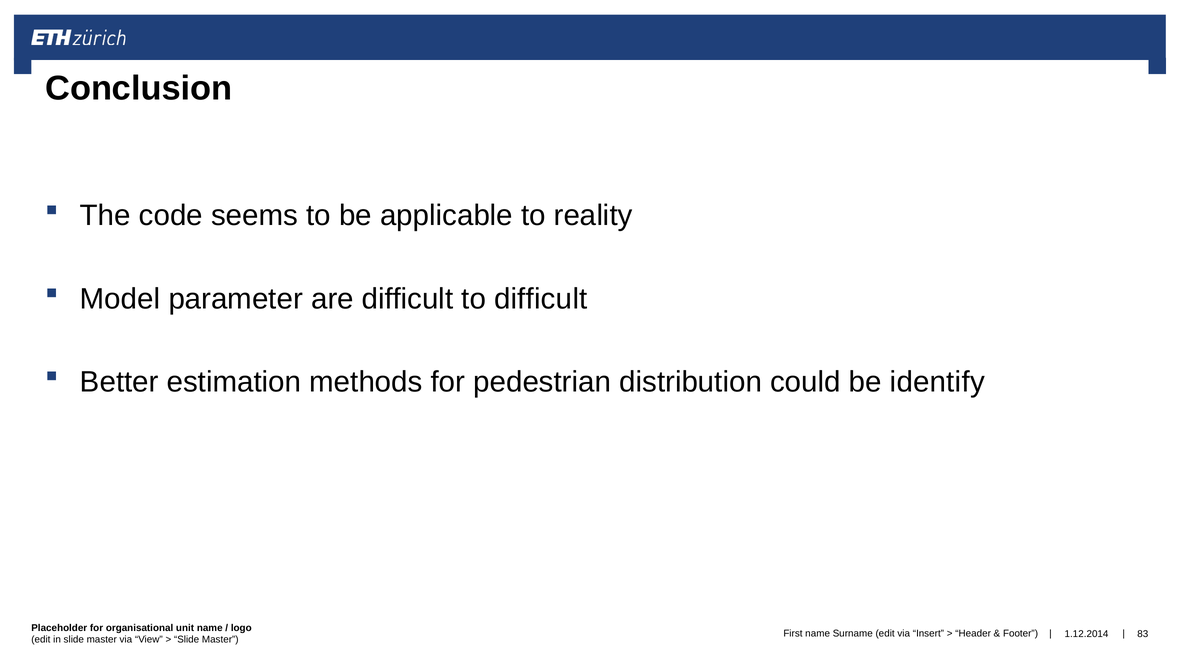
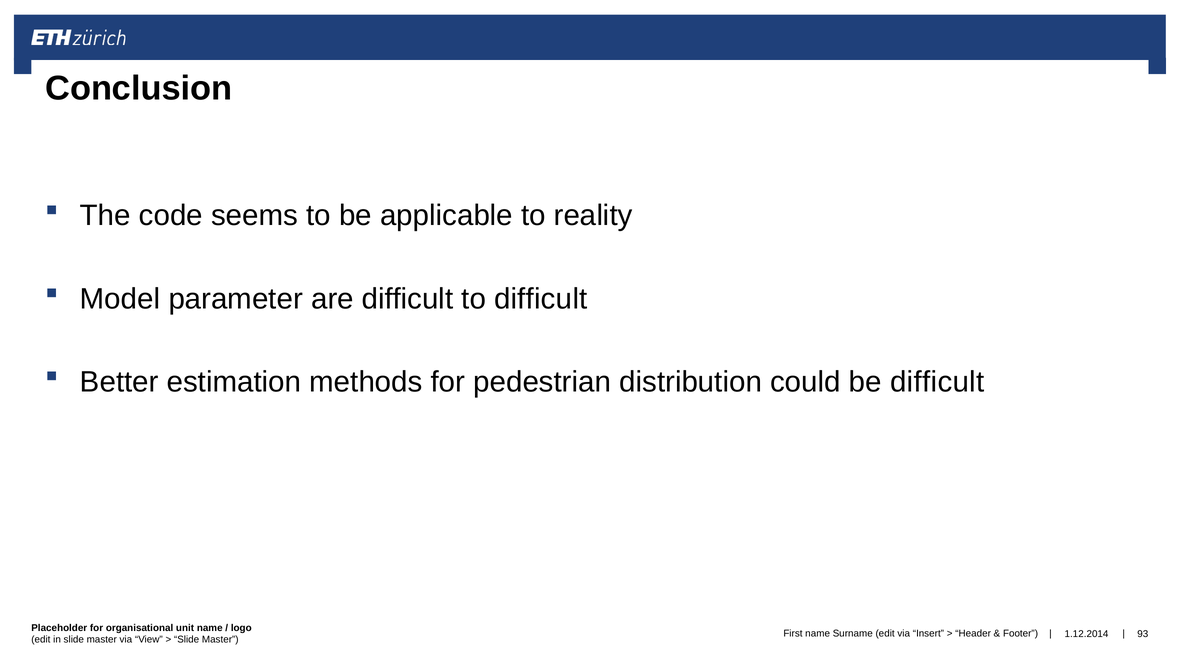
be identify: identify -> difficult
83: 83 -> 93
